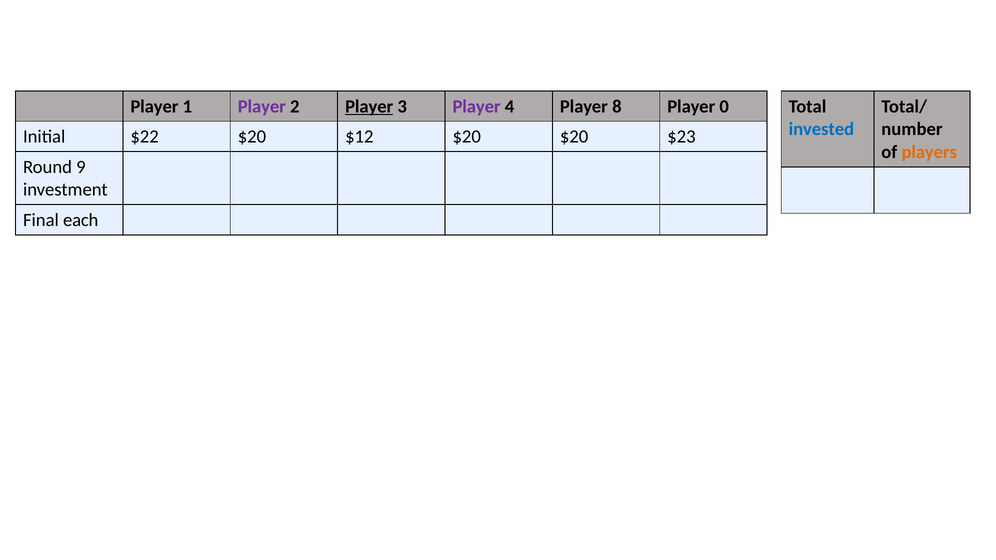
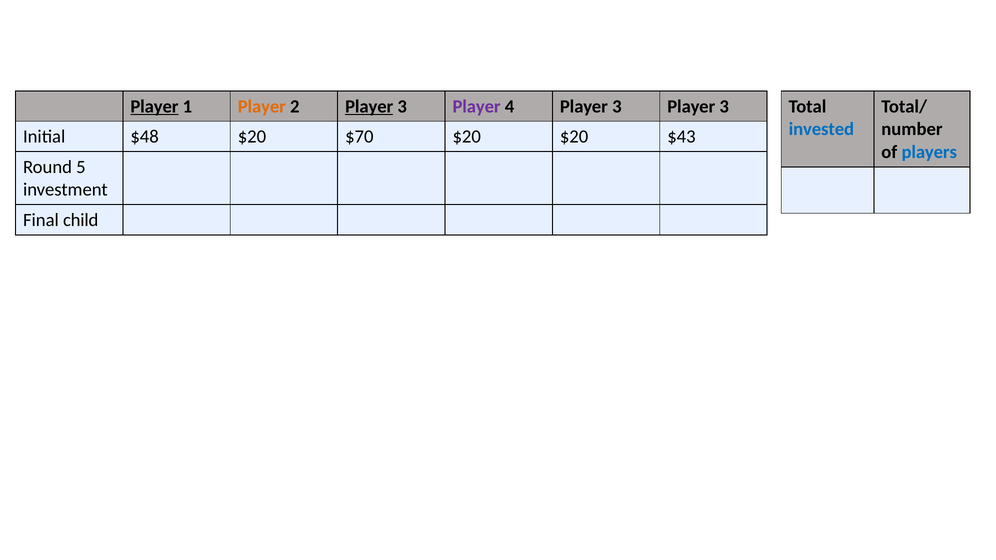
Player at (154, 106) underline: none -> present
Player at (262, 106) colour: purple -> orange
4 Player 8: 8 -> 3
0 at (724, 106): 0 -> 3
$22: $22 -> $48
$12: $12 -> $70
$23: $23 -> $43
players colour: orange -> blue
9: 9 -> 5
each: each -> child
